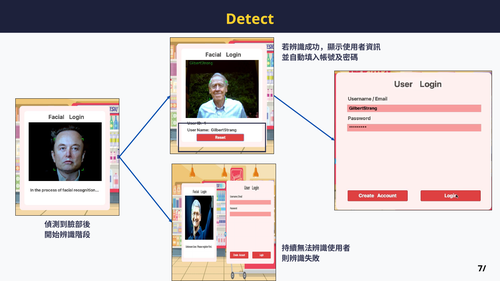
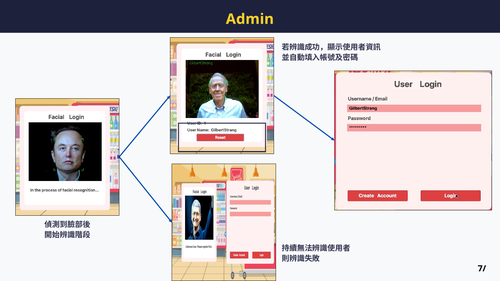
Detect: Detect -> Admin
